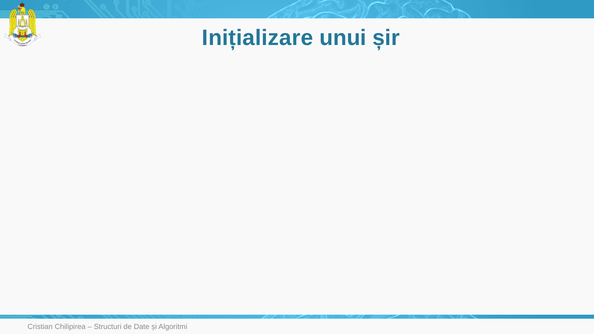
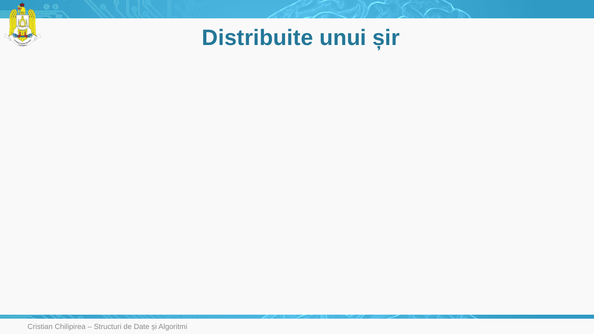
Inițializare: Inițializare -> Distribuite
